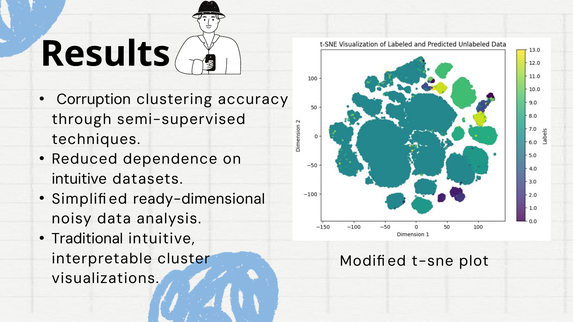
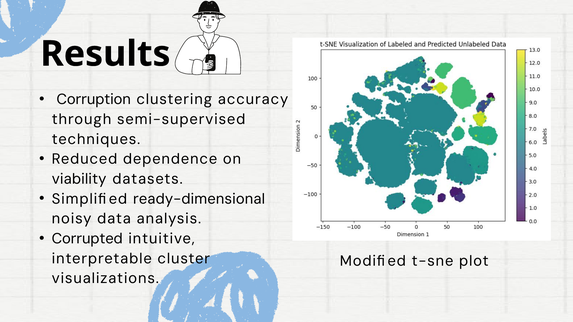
intuitive at (79, 179): intuitive -> viability
Traditional: Traditional -> Corrupted
